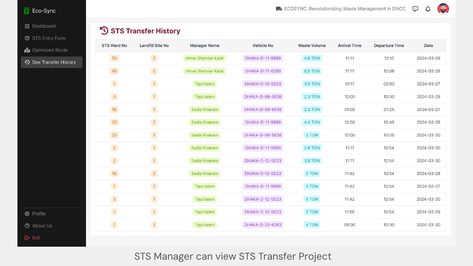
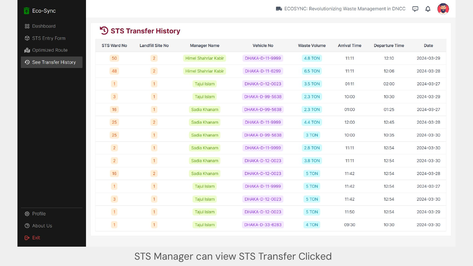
Project: Project -> Clicked
